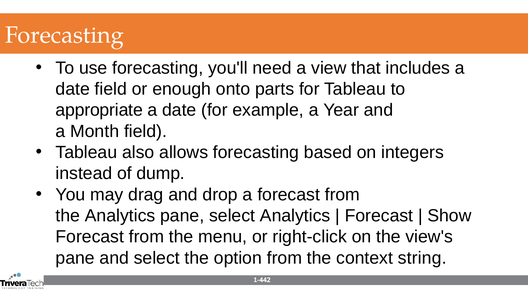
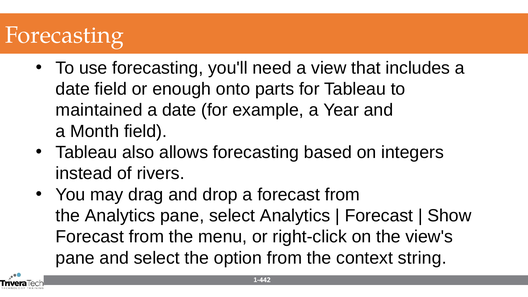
appropriate: appropriate -> maintained
dump: dump -> rivers
